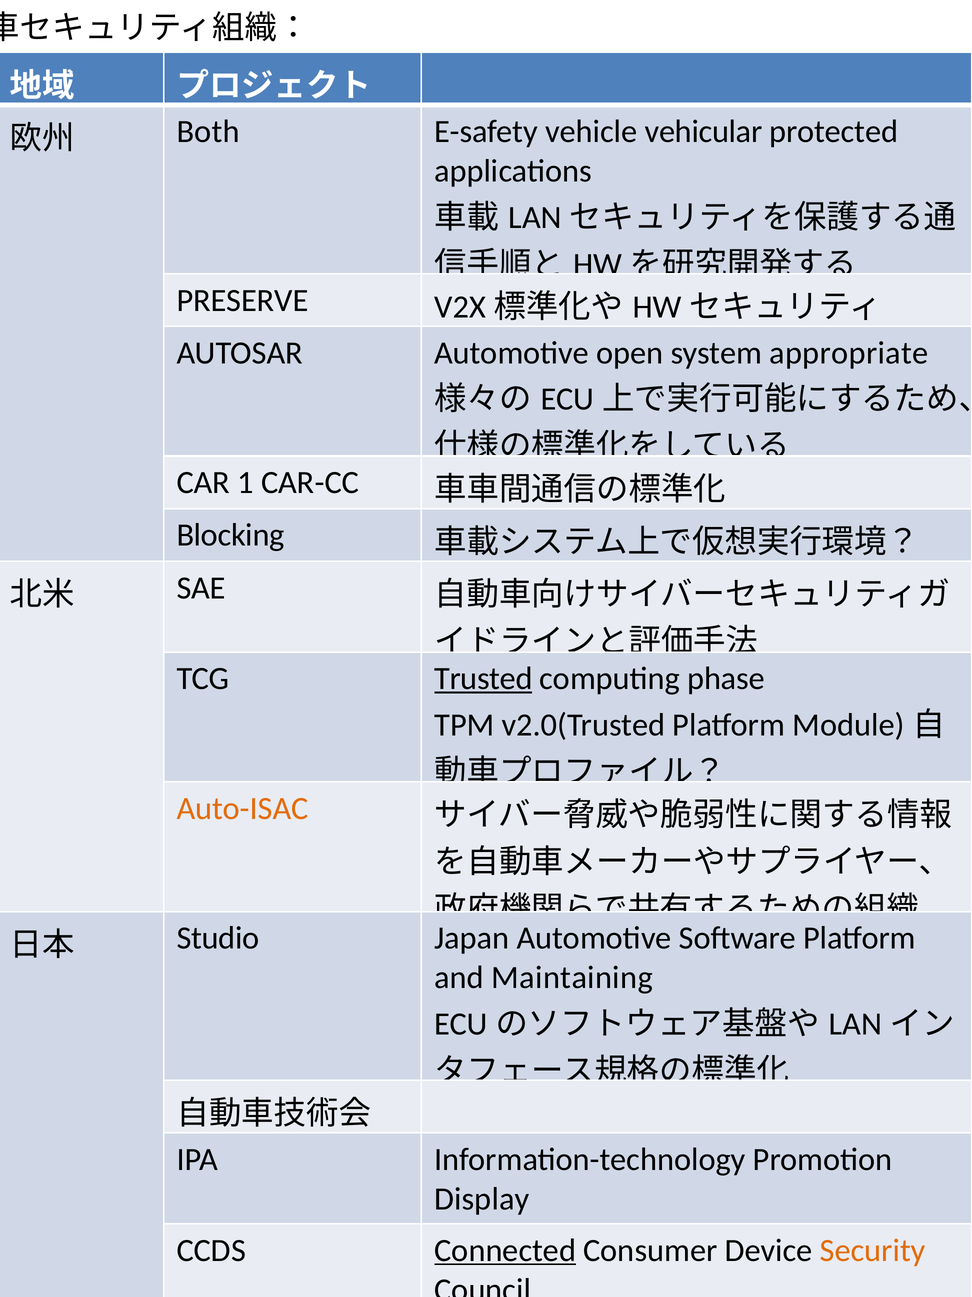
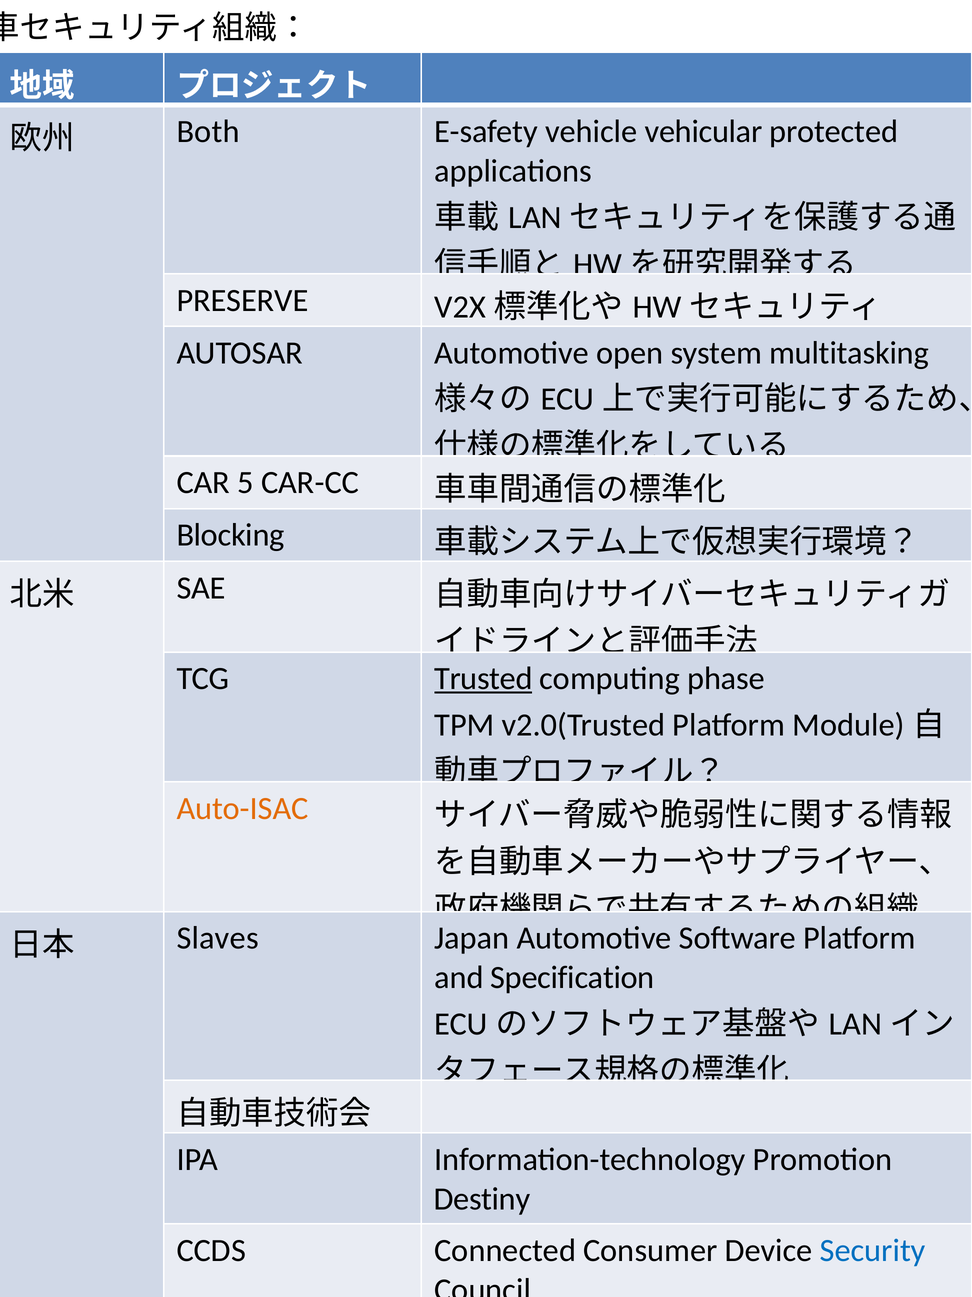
appropriate: appropriate -> multitasking
1: 1 -> 5
Studio: Studio -> Slaves
Maintaining: Maintaining -> Specification
Display: Display -> Destiny
Connected underline: present -> none
Security colour: orange -> blue
